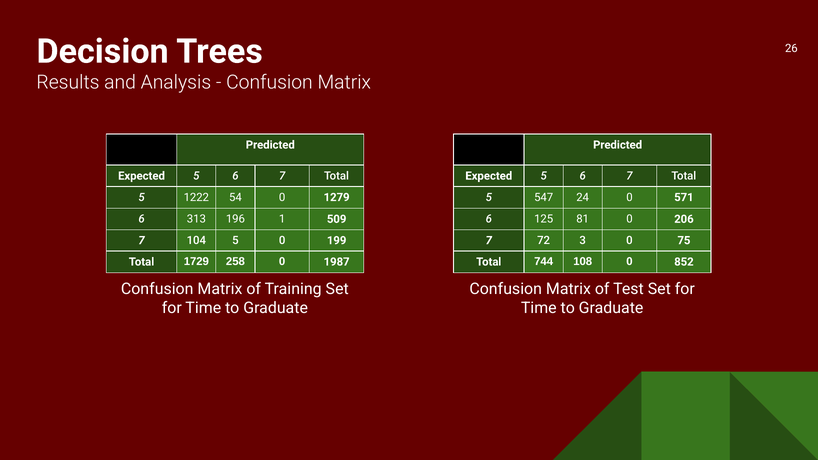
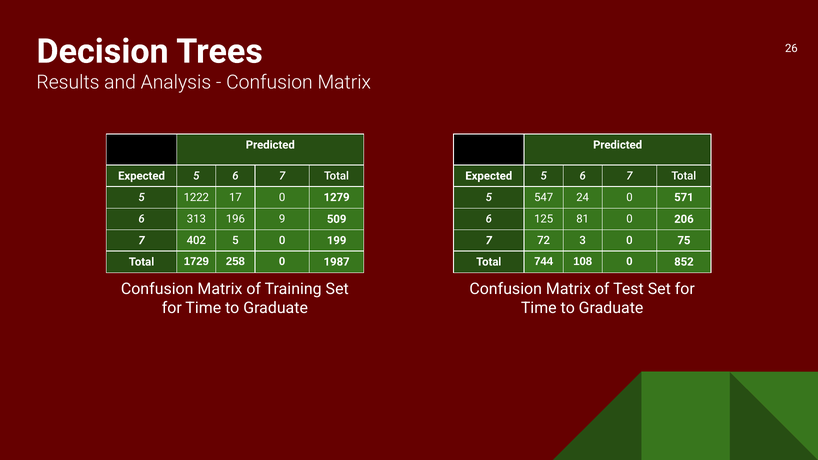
54: 54 -> 17
1: 1 -> 9
104: 104 -> 402
